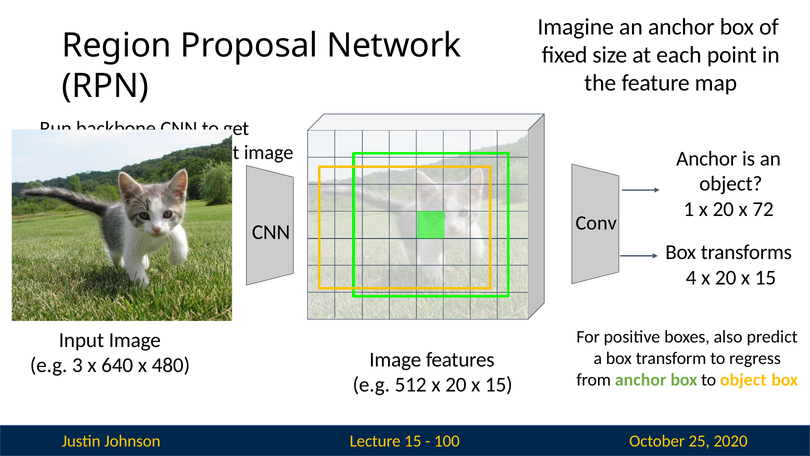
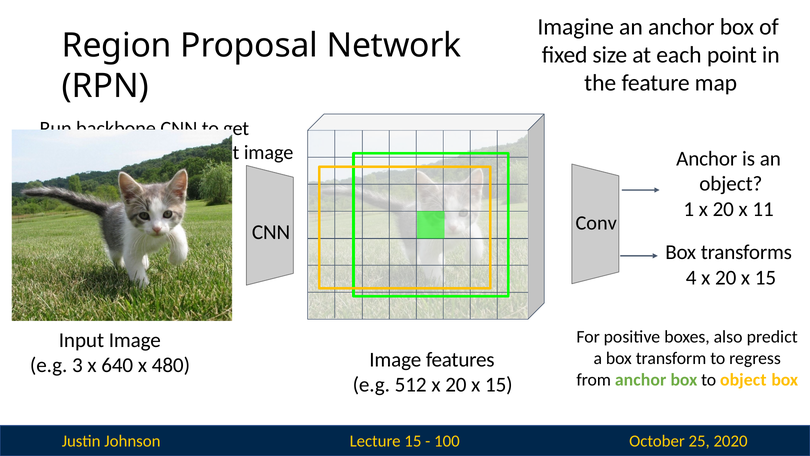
72: 72 -> 11
